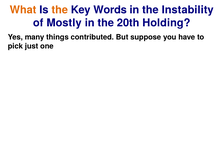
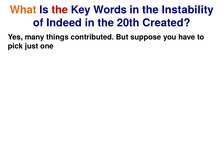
the at (60, 10) colour: orange -> red
Mostly: Mostly -> Indeed
Holding: Holding -> Created
